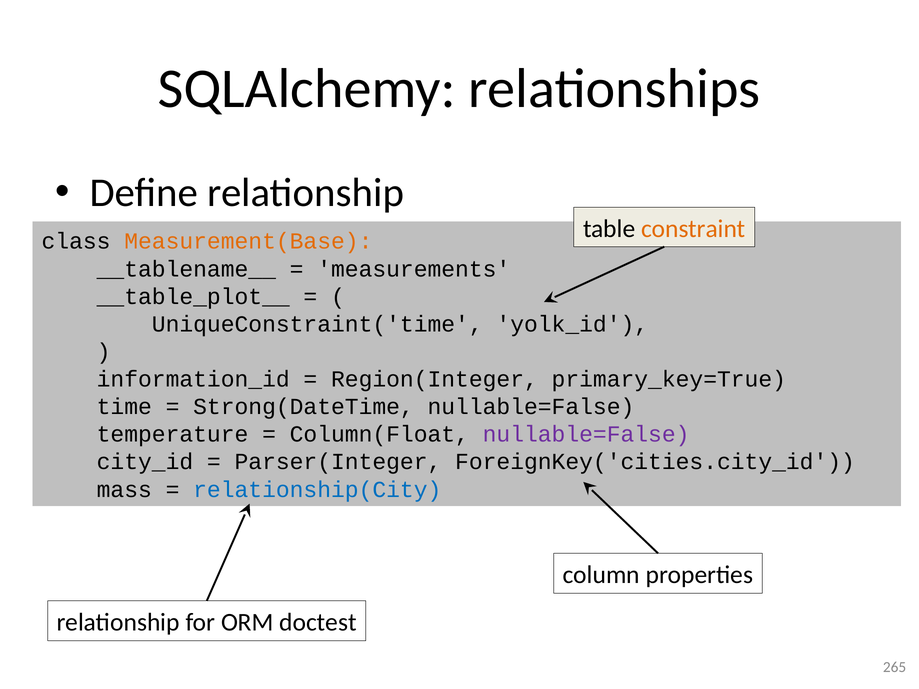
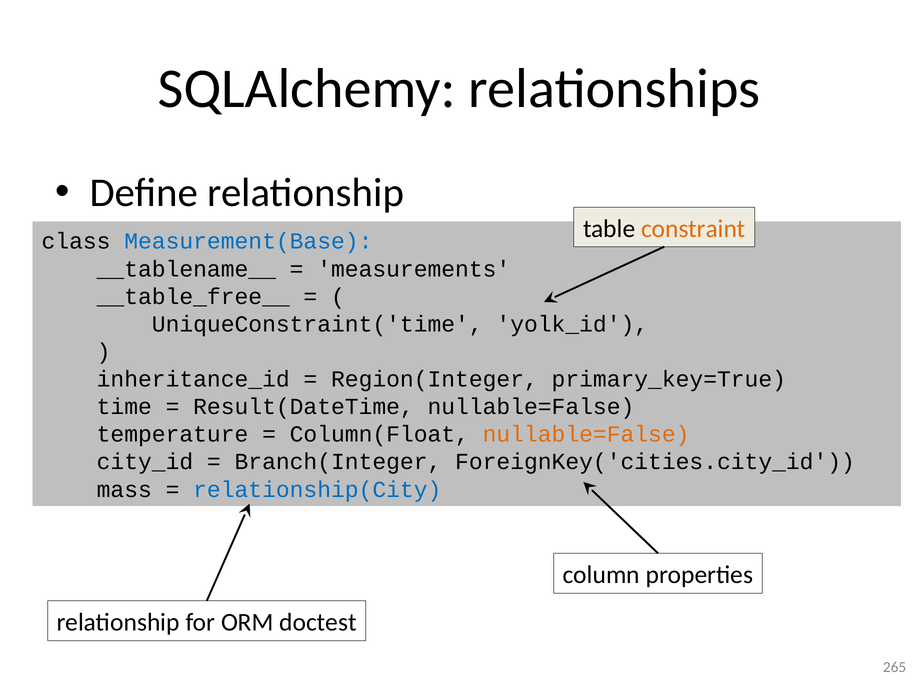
Measurement(Base colour: orange -> blue
__table_plot__: __table_plot__ -> __table_free__
information_id: information_id -> inheritance_id
Strong(DateTime: Strong(DateTime -> Result(DateTime
nullable=False at (586, 434) colour: purple -> orange
Parser(Integer: Parser(Integer -> Branch(Integer
